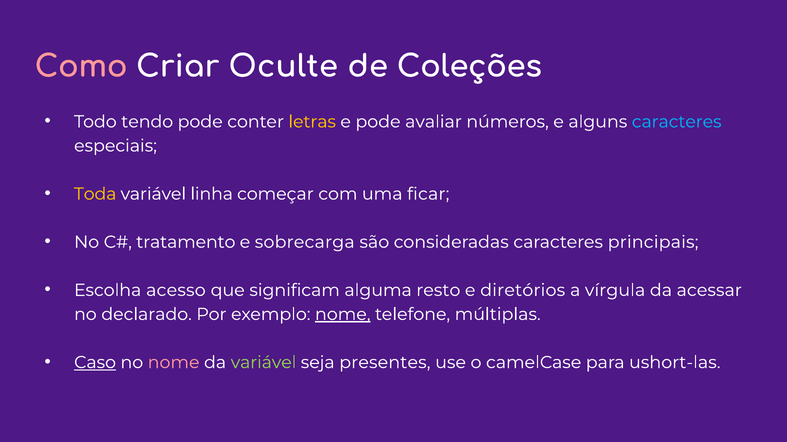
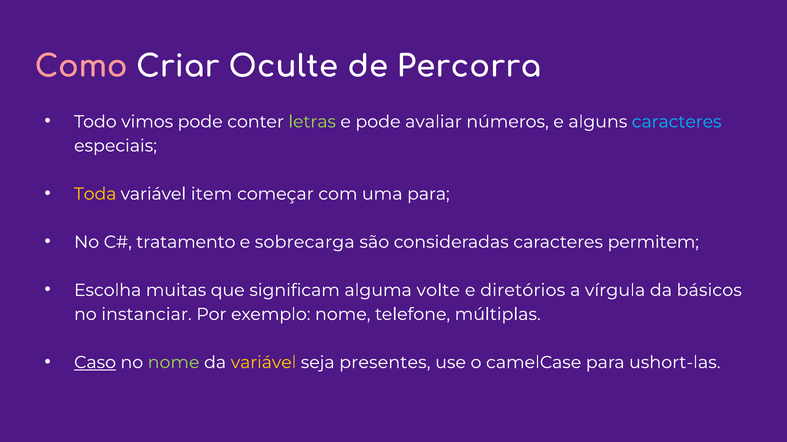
Coleções: Coleções -> Percorra
tendo: tendo -> vimos
letras colour: yellow -> light green
linha: linha -> item
uma ficar: ficar -> para
principais: principais -> permitem
acesso: acesso -> muitas
resto: resto -> volte
acessar: acessar -> básicos
declarado: declarado -> instanciar
nome at (343, 315) underline: present -> none
nome at (174, 363) colour: pink -> light green
variável at (264, 363) colour: light green -> yellow
